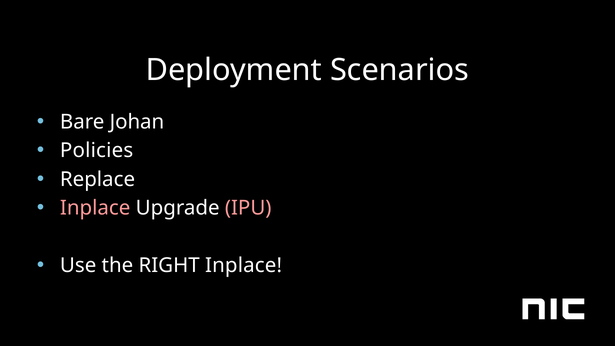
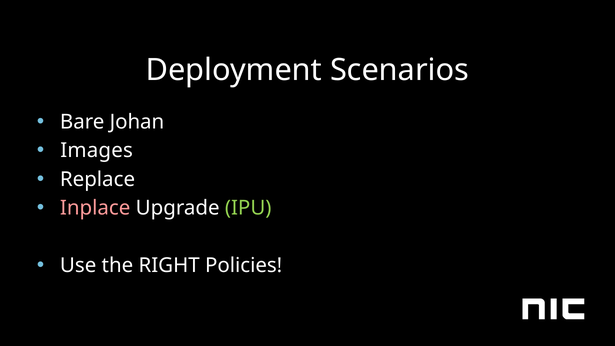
Policies: Policies -> Images
IPU colour: pink -> light green
RIGHT Inplace: Inplace -> Policies
